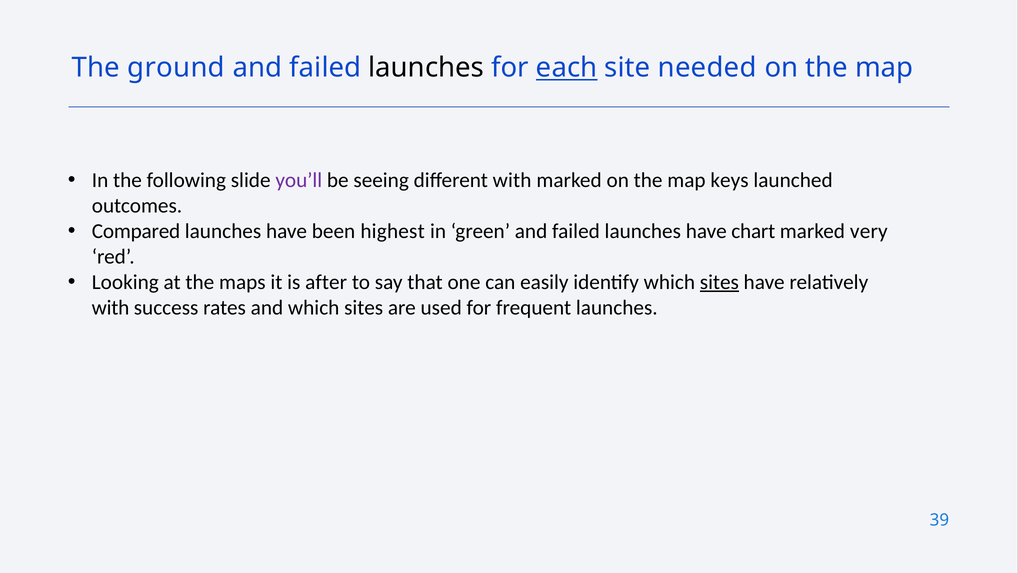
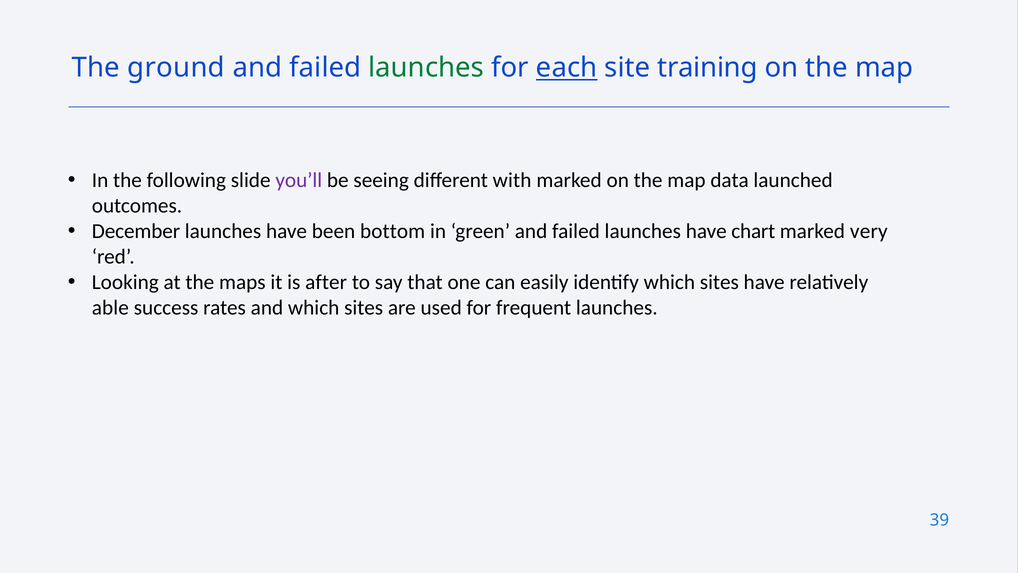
launches at (426, 68) colour: black -> green
needed: needed -> training
keys: keys -> data
Compared: Compared -> December
highest: highest -> bottom
sites at (719, 282) underline: present -> none
with at (110, 308): with -> able
